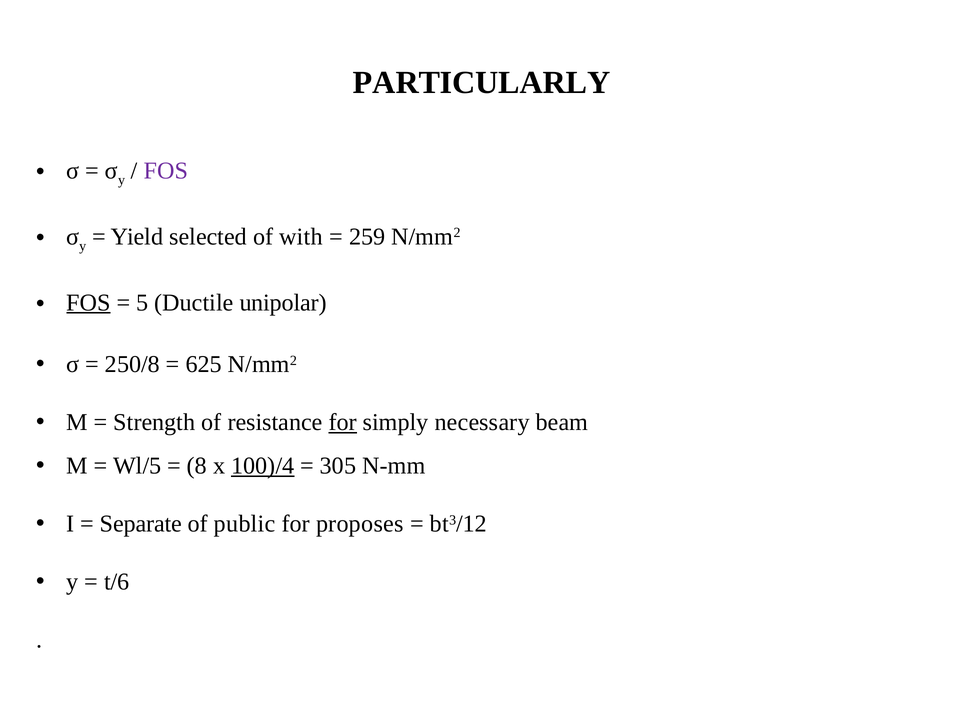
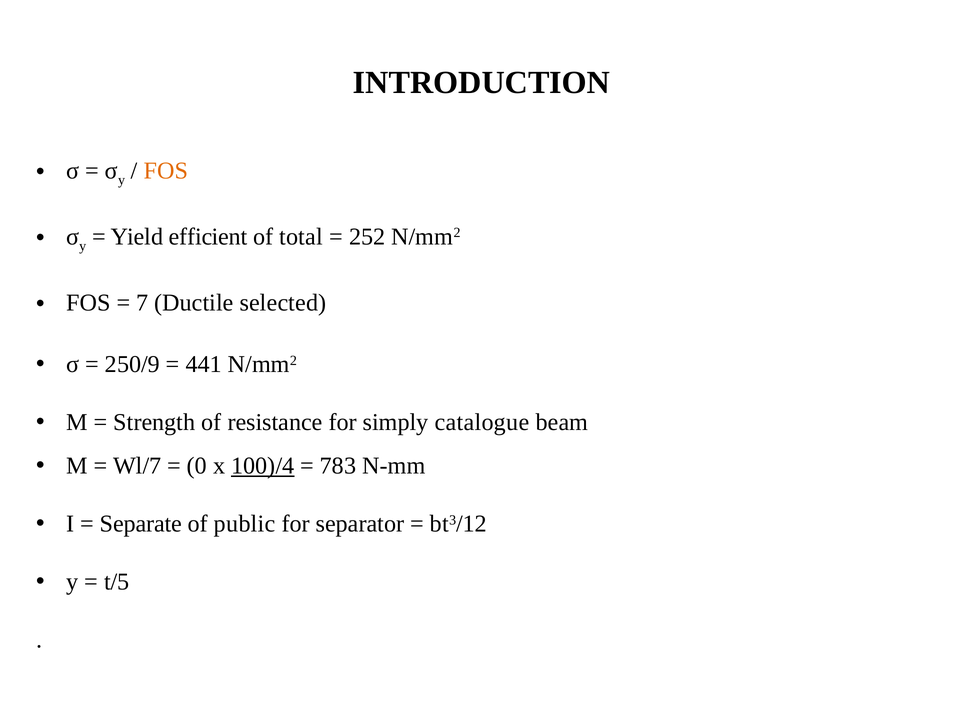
PARTICULARLY: PARTICULARLY -> INTRODUCTION
FOS at (166, 171) colour: purple -> orange
selected: selected -> efficient
with: with -> total
259: 259 -> 252
FOS at (88, 303) underline: present -> none
5: 5 -> 7
unipolar: unipolar -> selected
250/8: 250/8 -> 250/9
625: 625 -> 441
for at (343, 423) underline: present -> none
necessary: necessary -> catalogue
Wl/5: Wl/5 -> Wl/7
8: 8 -> 0
305: 305 -> 783
proposes: proposes -> separator
t/6: t/6 -> t/5
